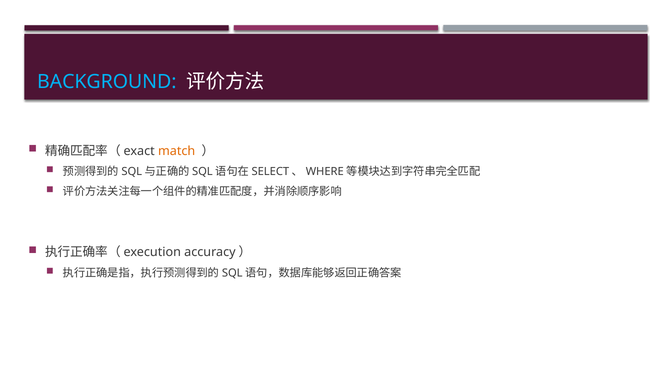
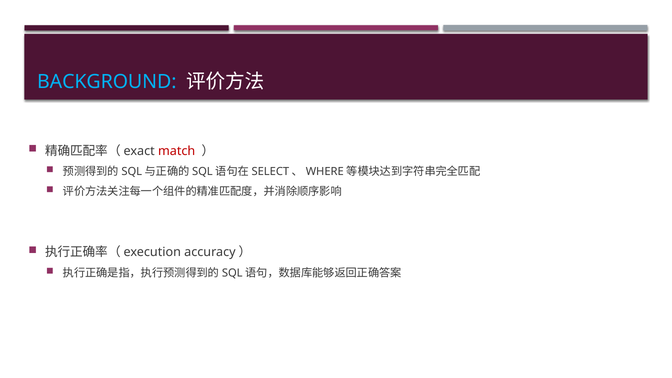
match colour: orange -> red
